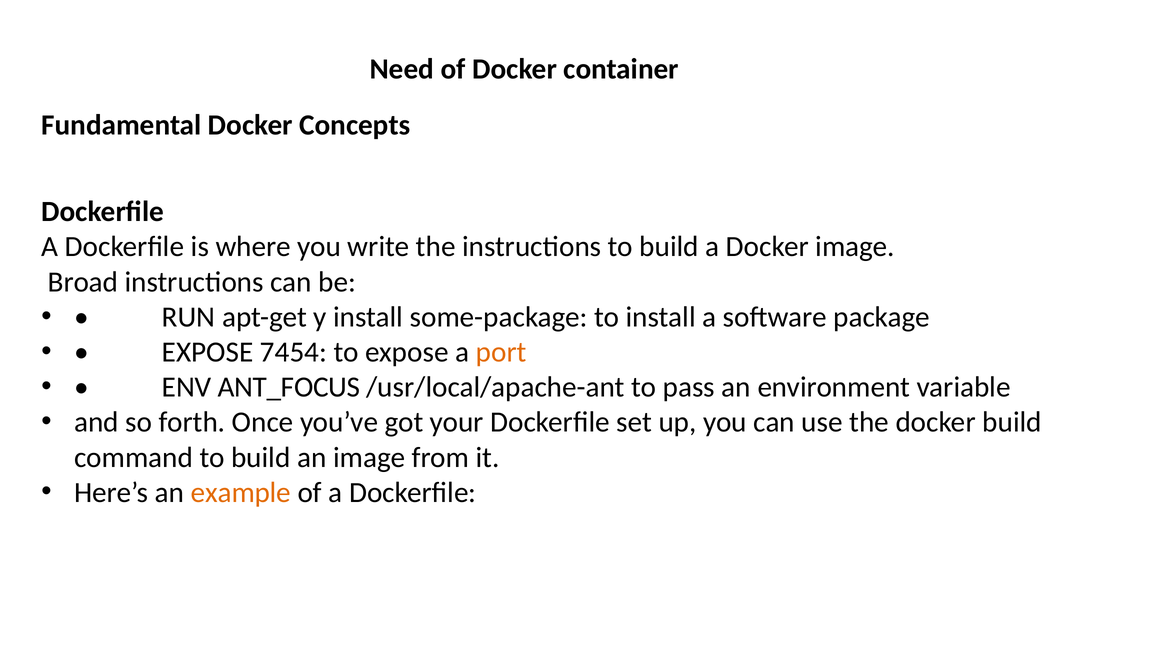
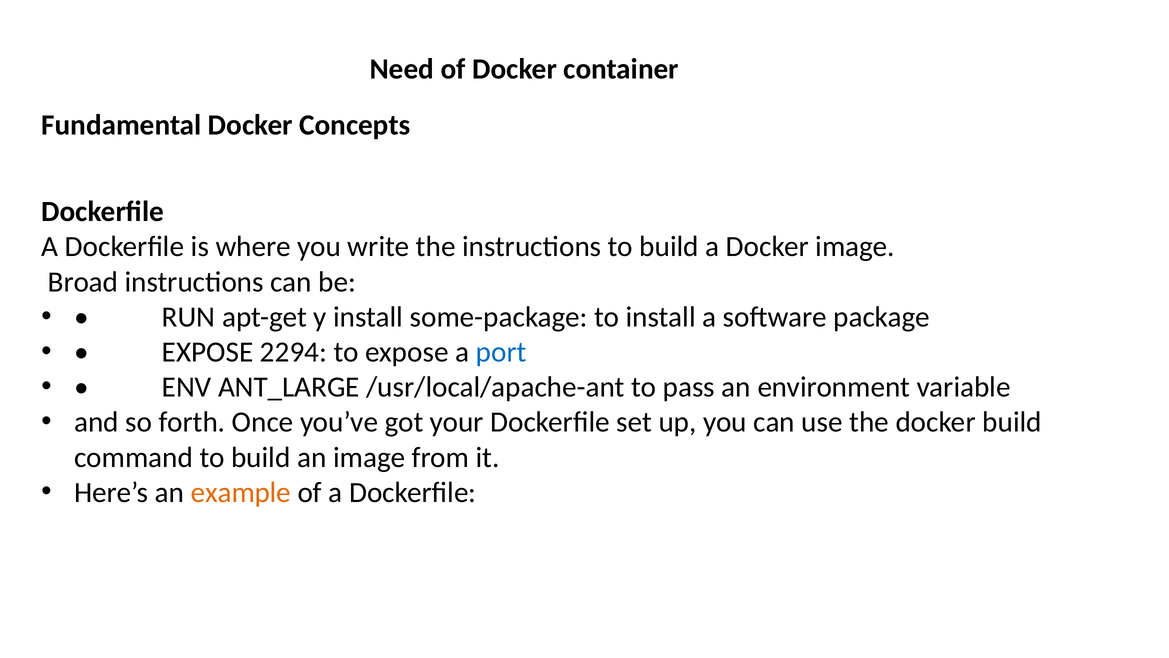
7454: 7454 -> 2294
port colour: orange -> blue
ANT_FOCUS: ANT_FOCUS -> ANT_LARGE
